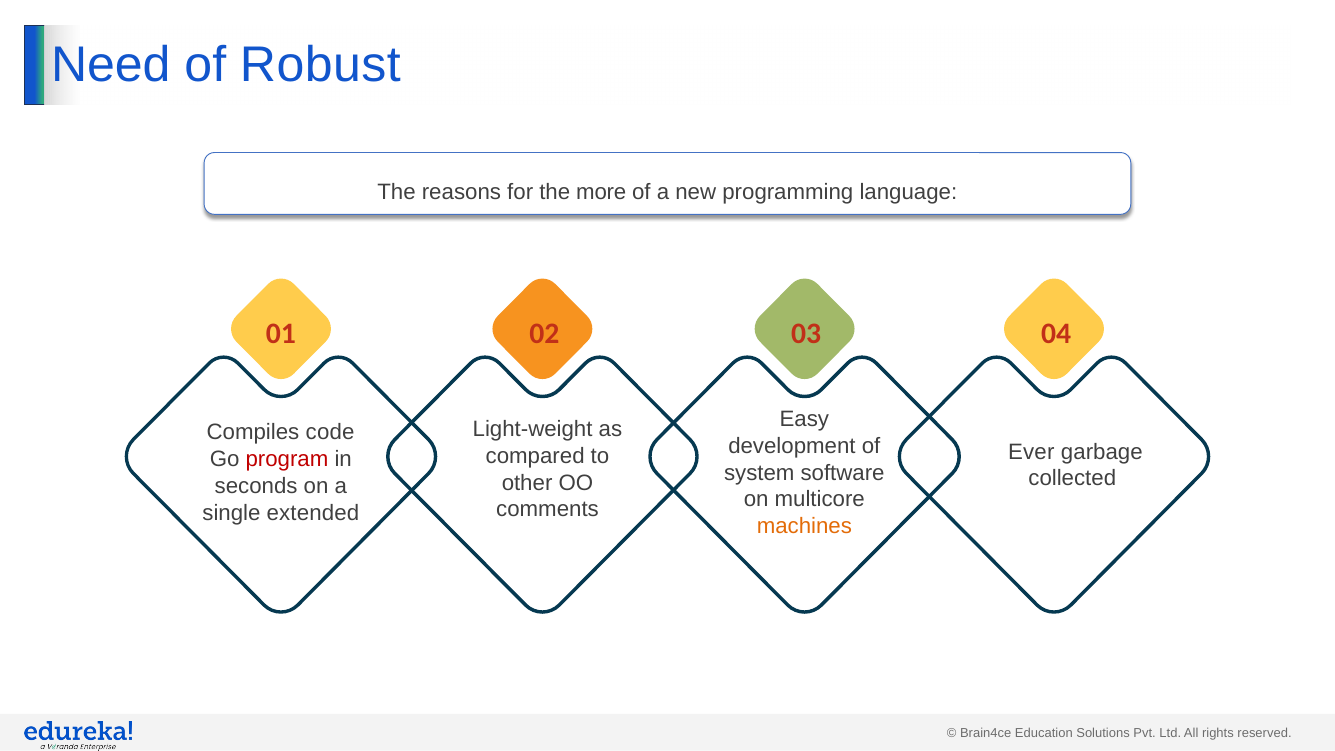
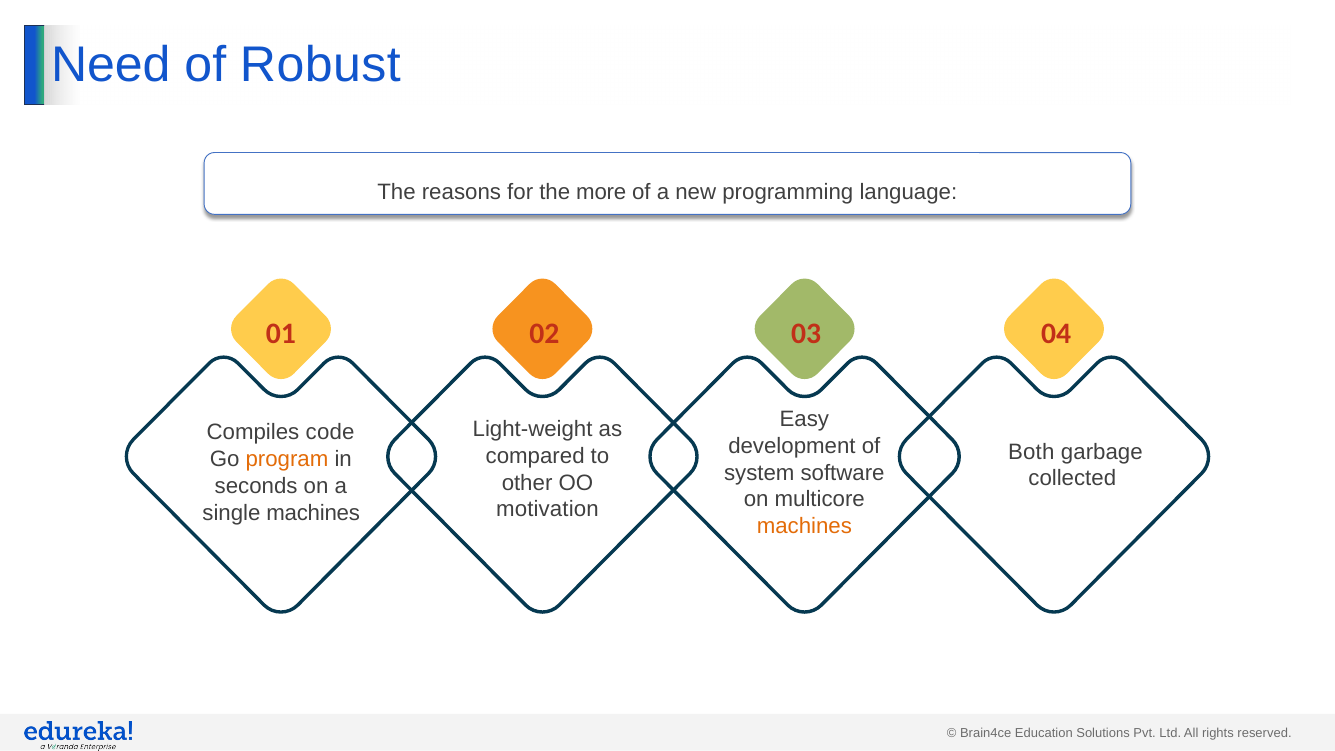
Ever: Ever -> Both
program colour: red -> orange
comments: comments -> motivation
single extended: extended -> machines
